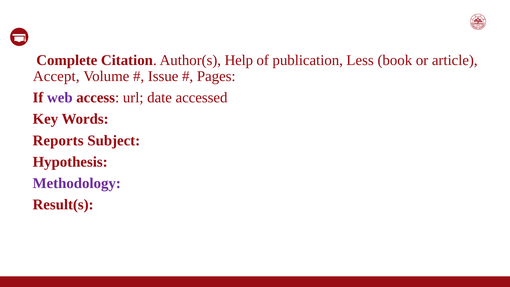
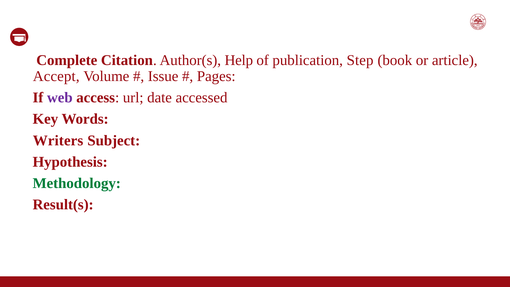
Less: Less -> Step
Reports: Reports -> Writers
Methodology colour: purple -> green
